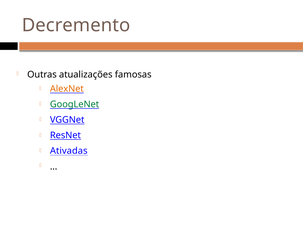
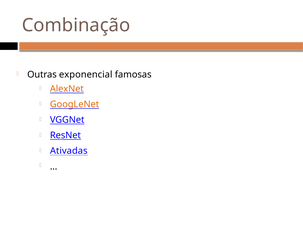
Decremento: Decremento -> Combinação
atualizações: atualizações -> exponencial
GoogLeNet colour: green -> orange
